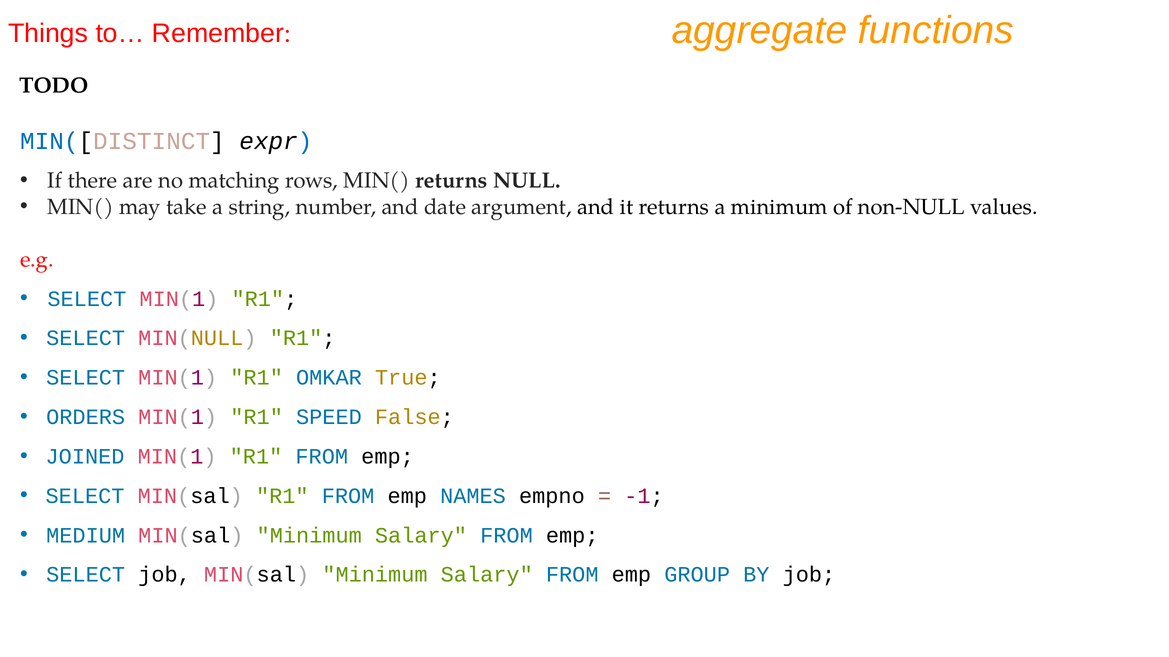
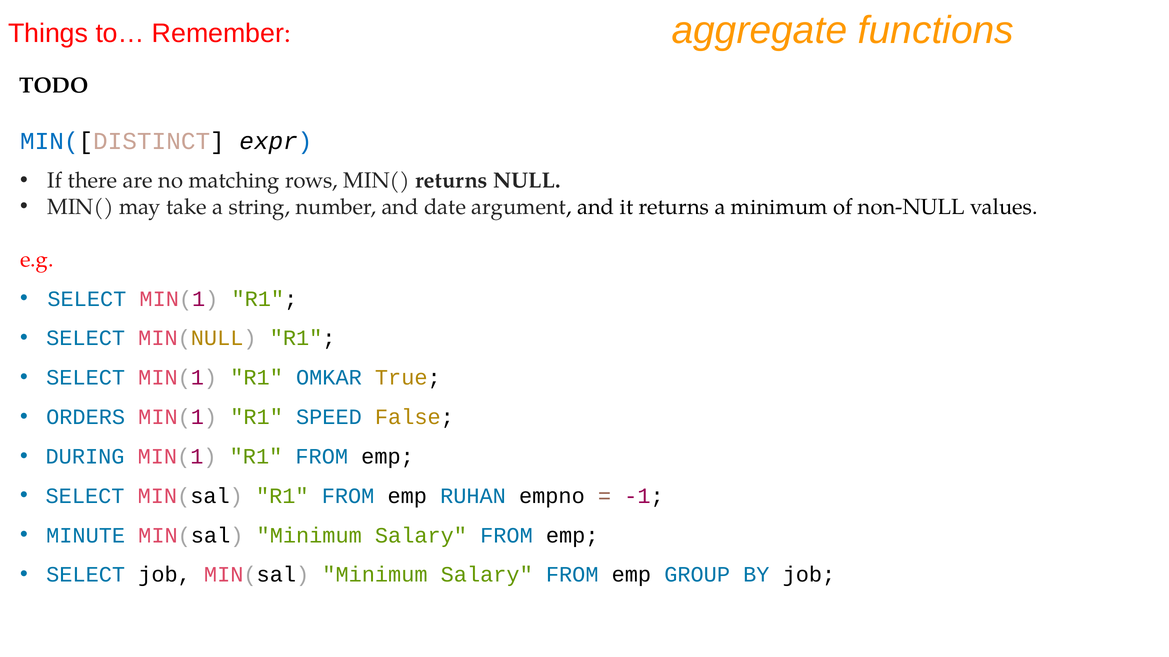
JOINED: JOINED -> DURING
NAMES: NAMES -> RUHAN
MEDIUM: MEDIUM -> MINUTE
